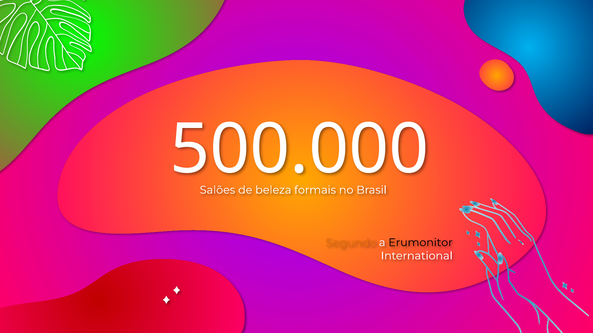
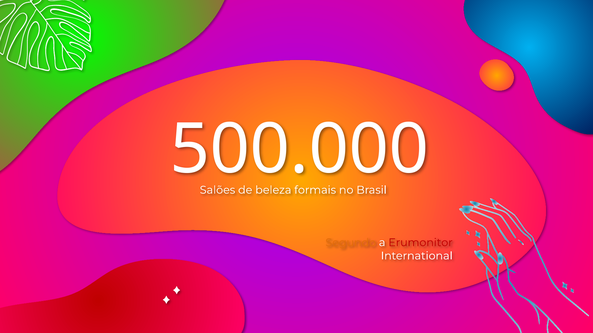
Erumonitor colour: black -> red
